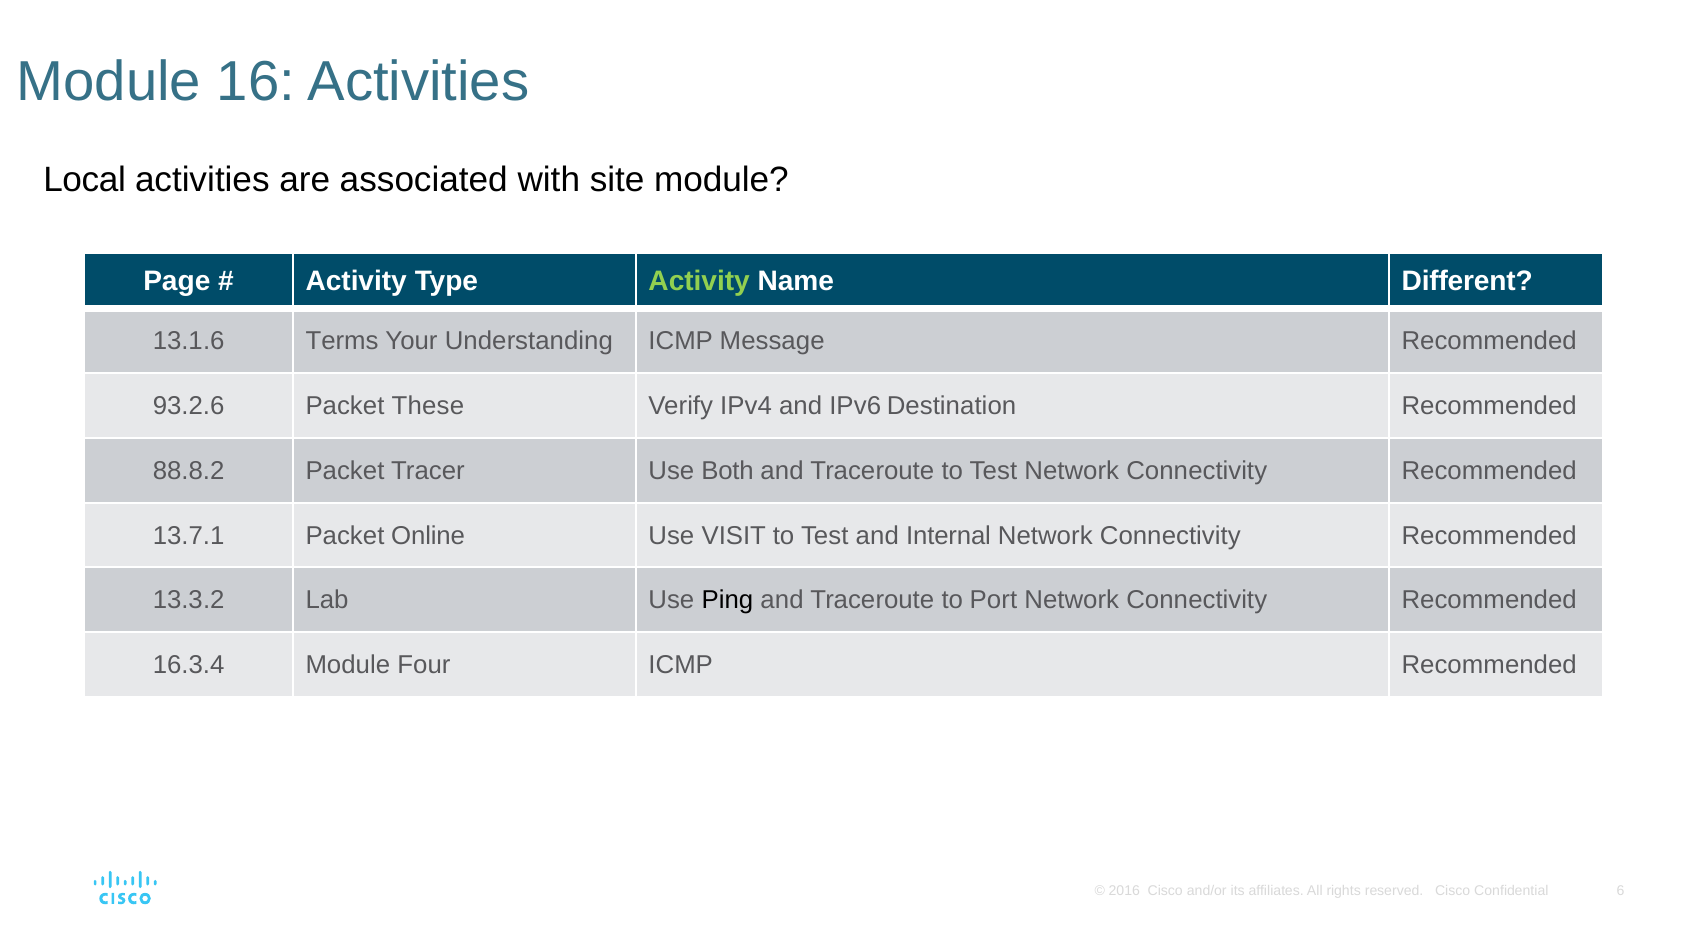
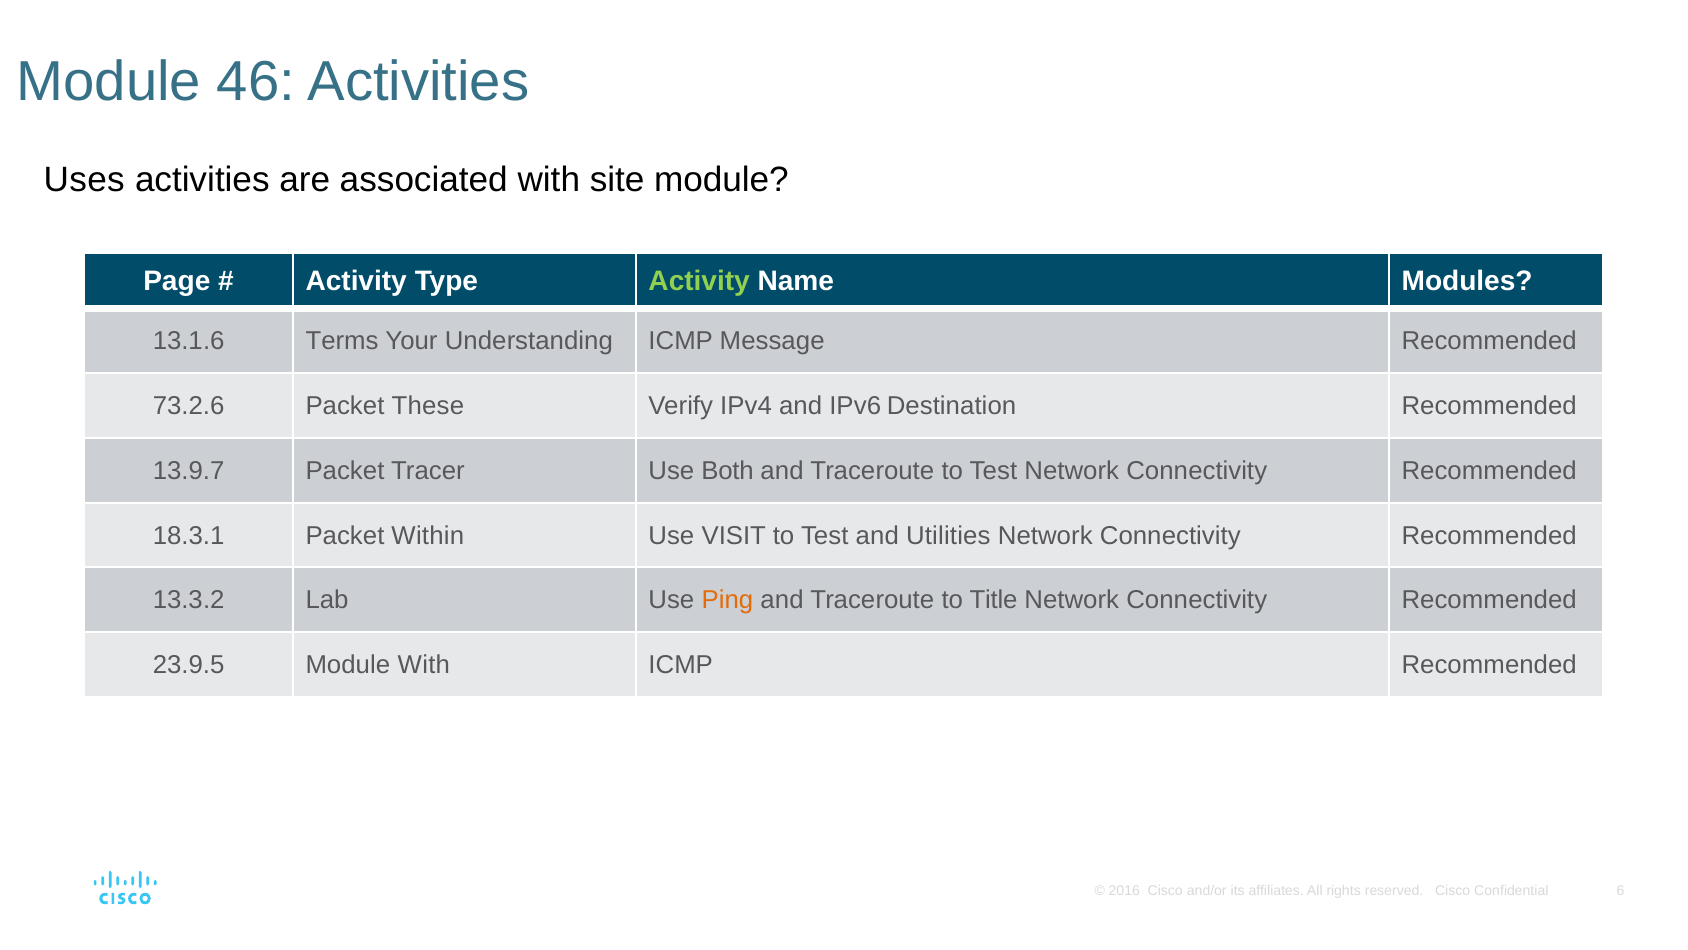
16: 16 -> 46
Local: Local -> Uses
Different: Different -> Modules
93.2.6: 93.2.6 -> 73.2.6
88.8.2: 88.8.2 -> 13.9.7
13.7.1: 13.7.1 -> 18.3.1
Online: Online -> Within
Internal: Internal -> Utilities
Ping colour: black -> orange
Port: Port -> Title
16.3.4: 16.3.4 -> 23.9.5
Module Four: Four -> With
